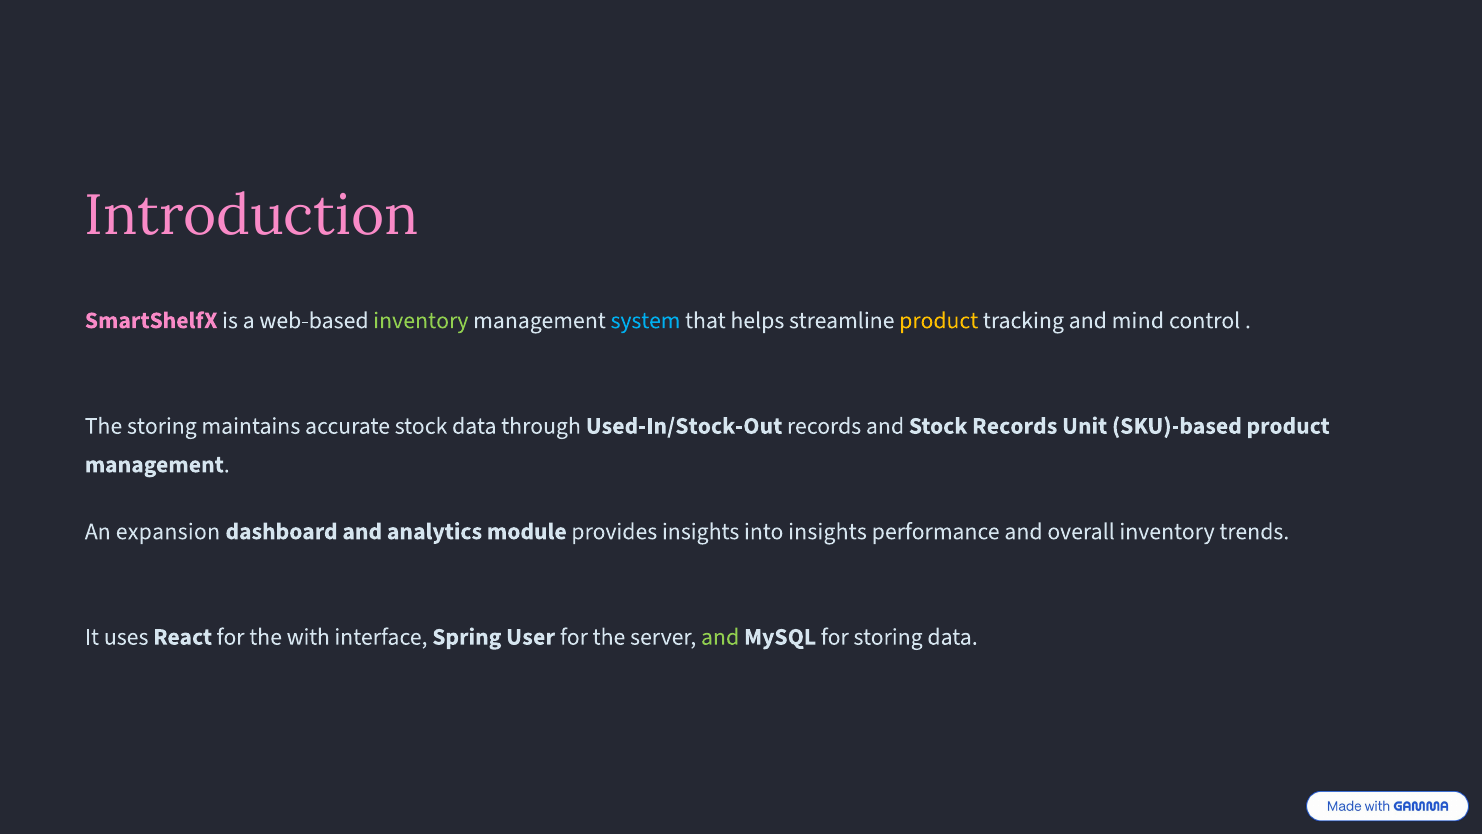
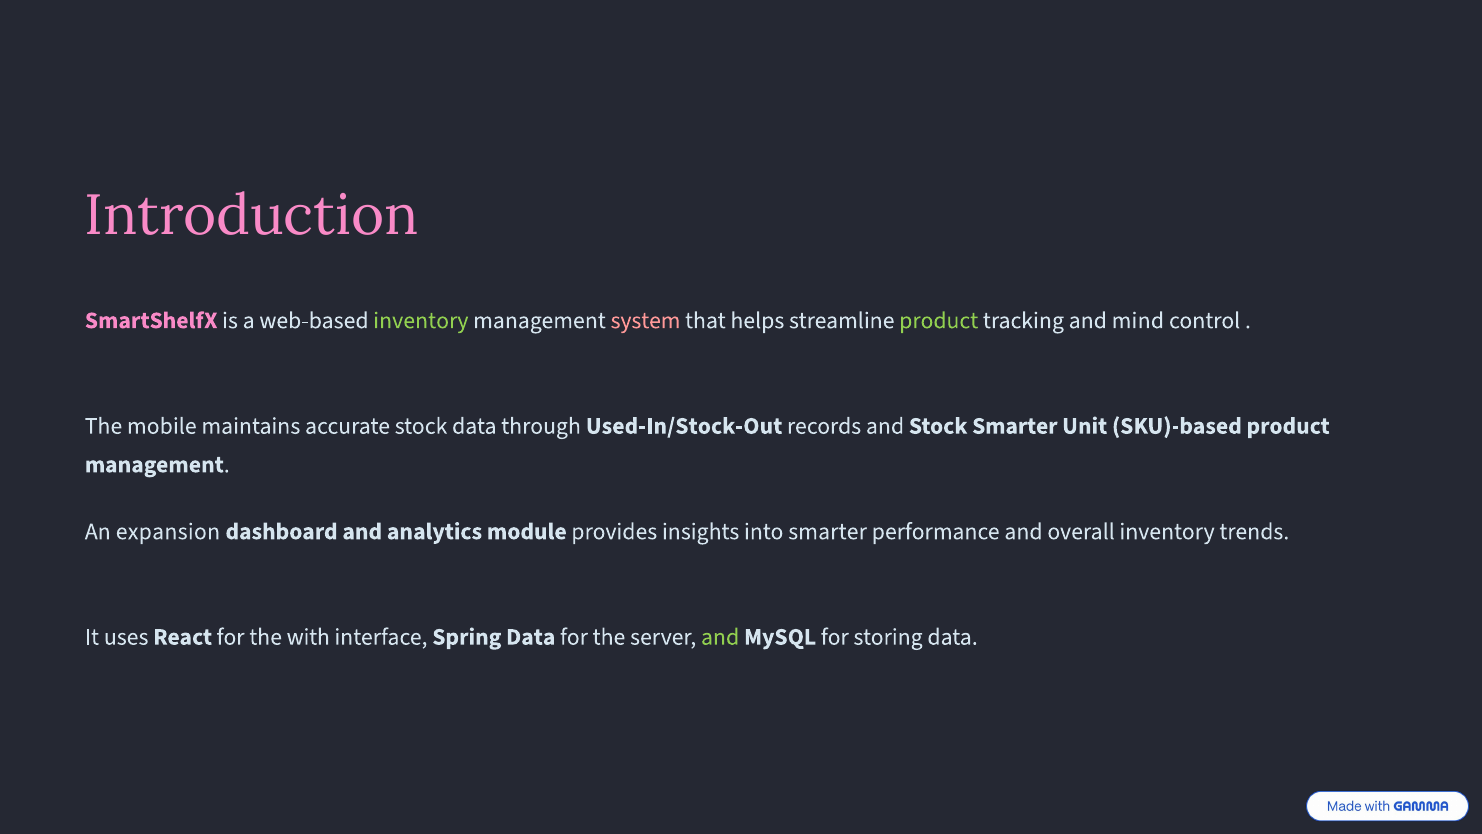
system colour: light blue -> pink
product at (939, 320) colour: yellow -> light green
The storing: storing -> mobile
Stock Records: Records -> Smarter
into insights: insights -> smarter
Spring User: User -> Data
